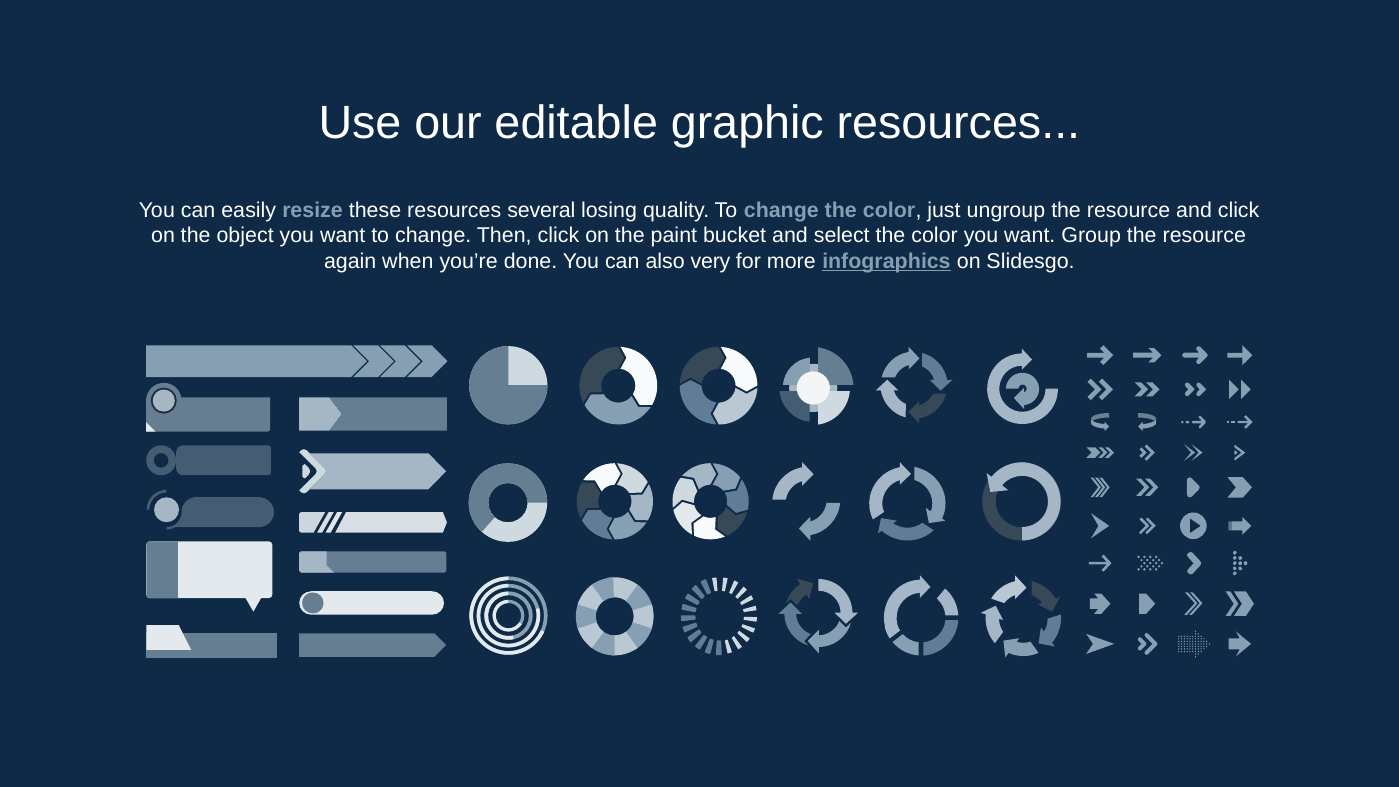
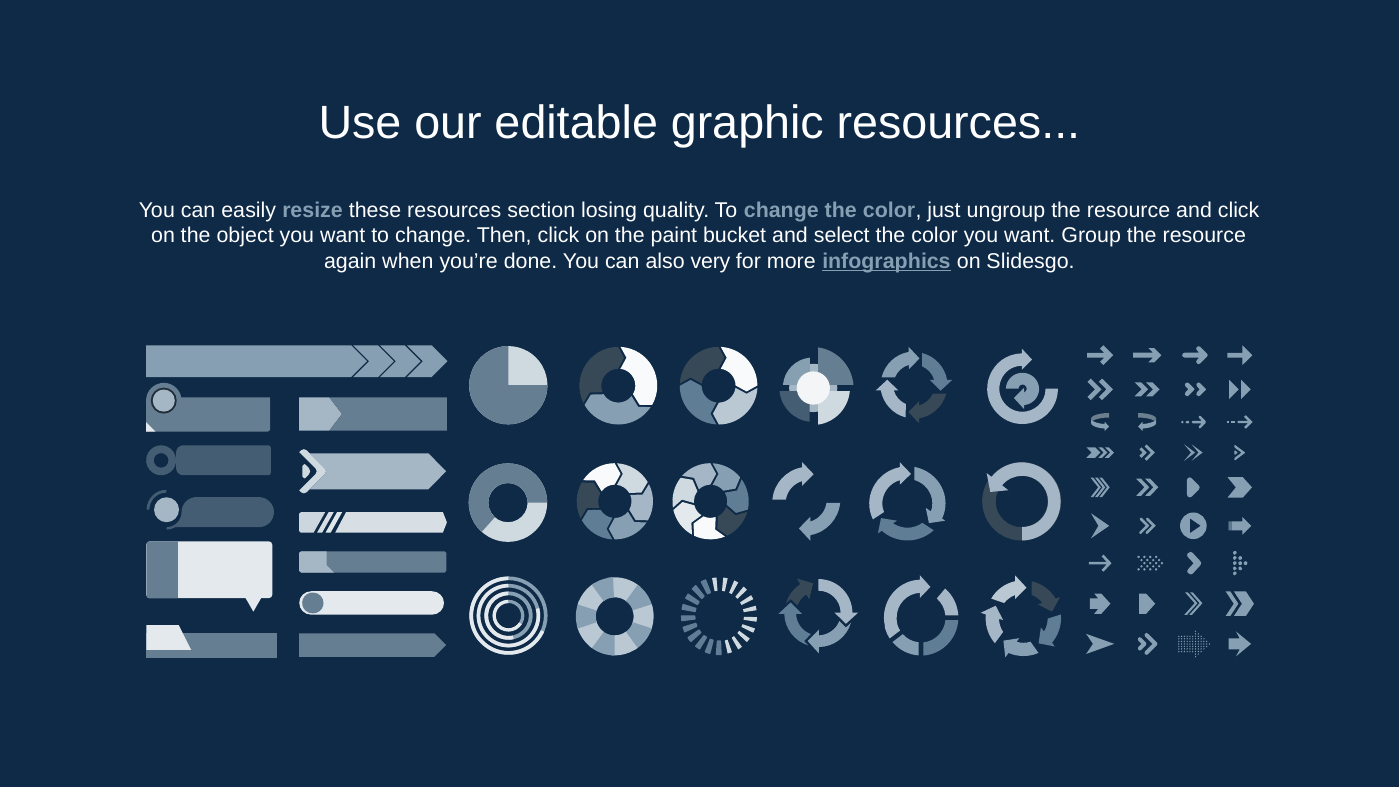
several: several -> section
